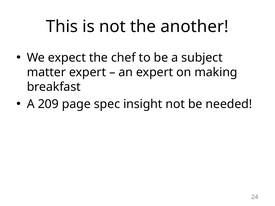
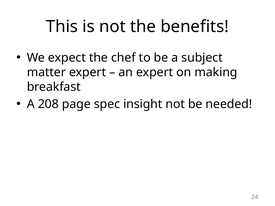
another: another -> benefits
209: 209 -> 208
